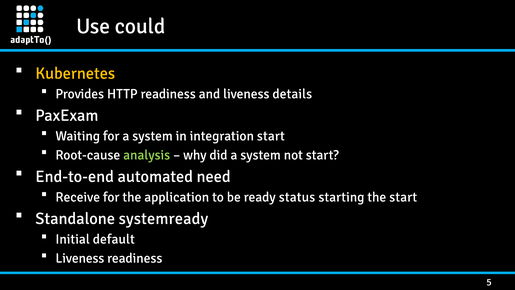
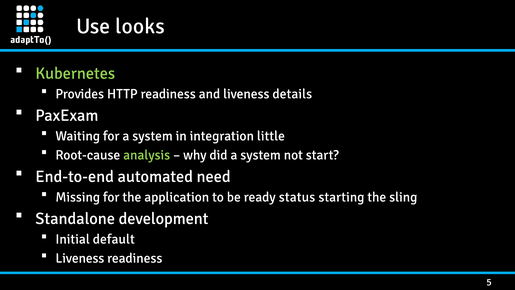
could: could -> looks
Kubernetes colour: yellow -> light green
integration start: start -> little
Receive: Receive -> Missing
the start: start -> sling
systemready: systemready -> development
